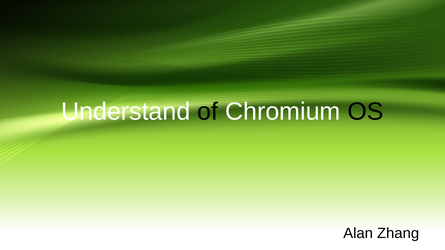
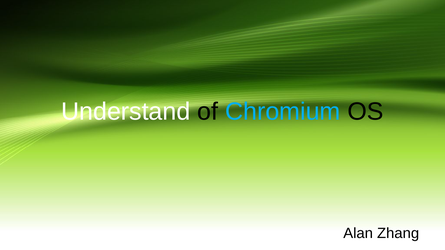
Chromium colour: white -> light blue
